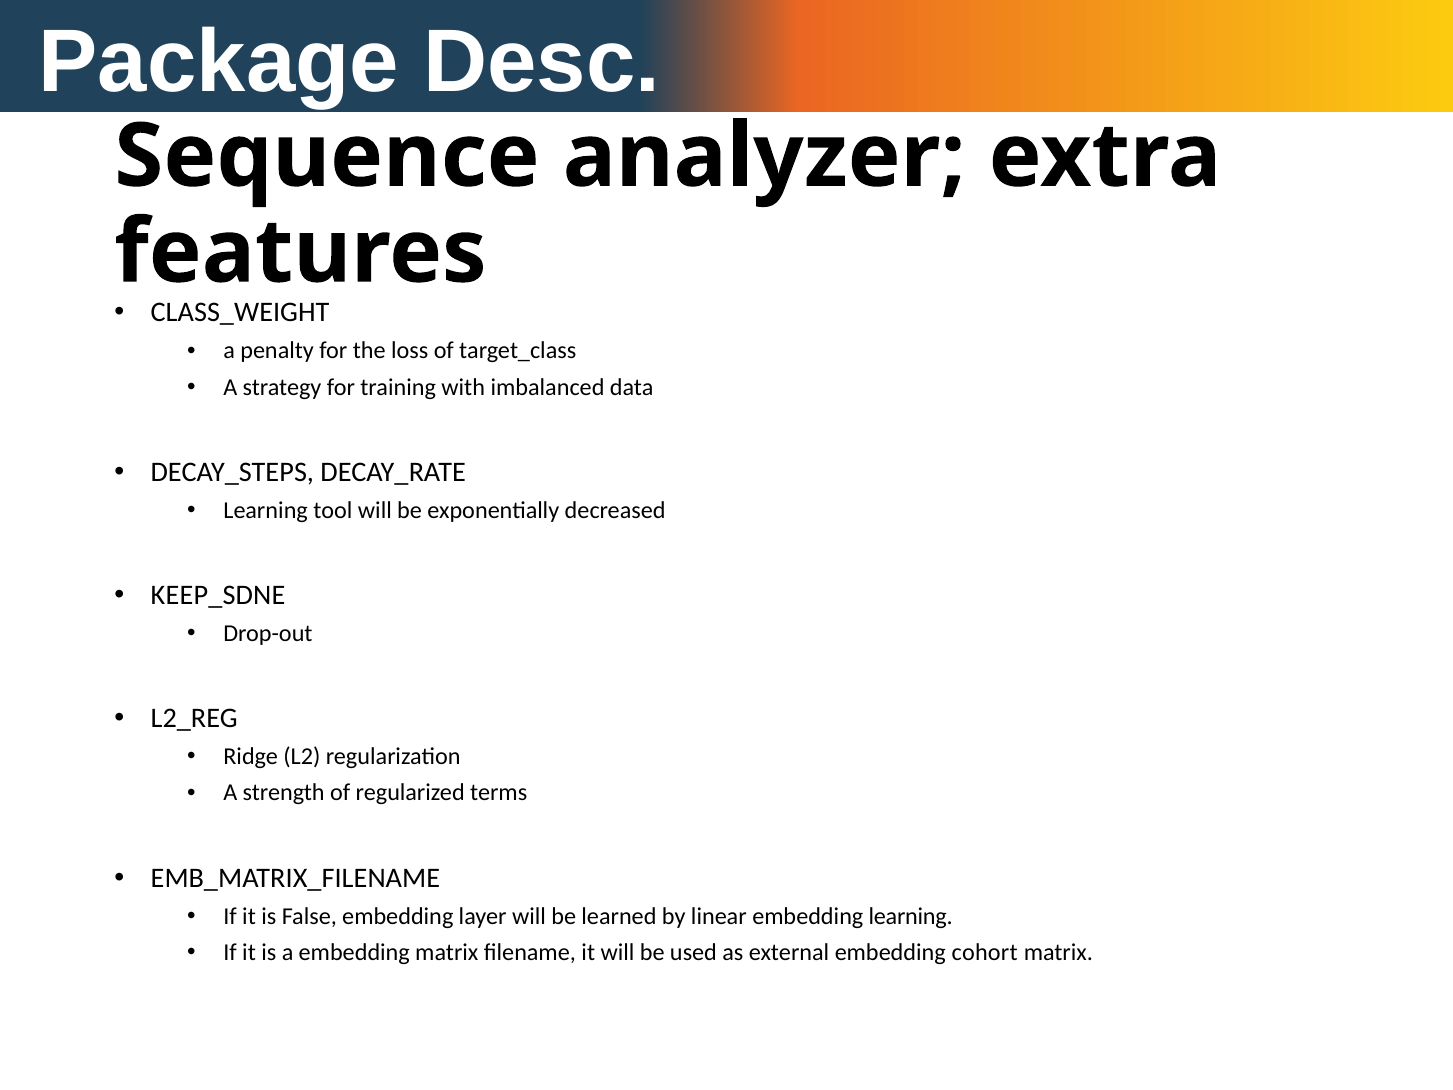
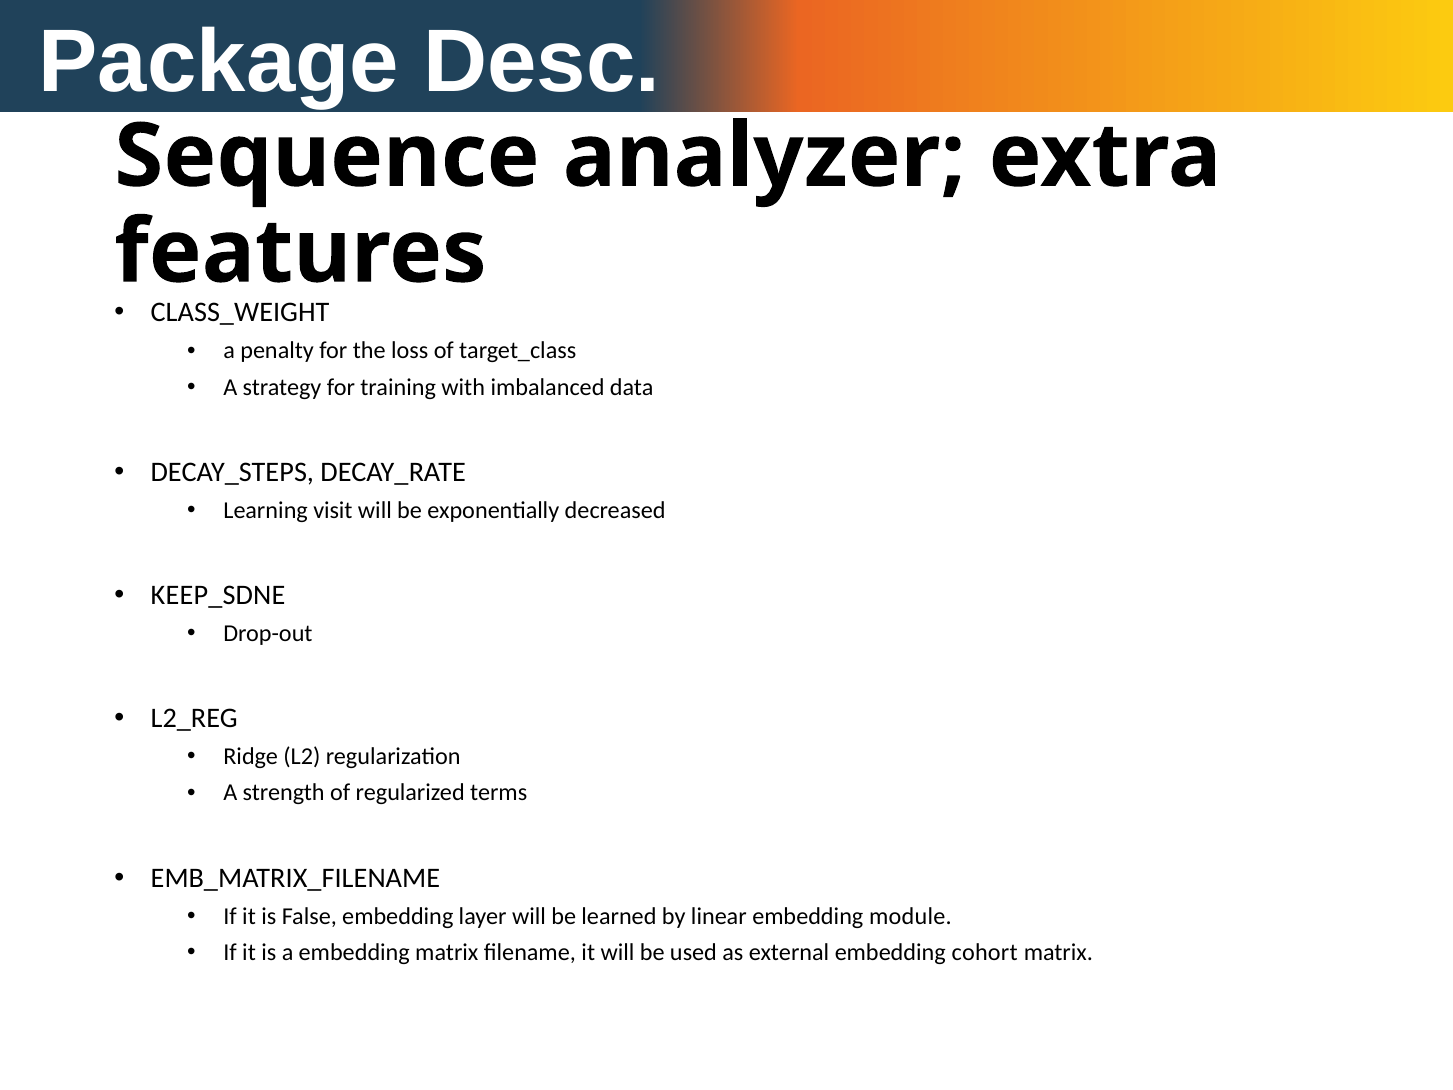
tool: tool -> visit
embedding learning: learning -> module
